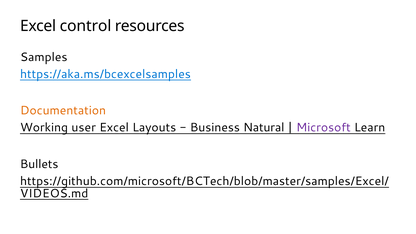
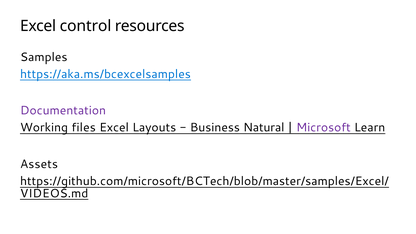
Documentation colour: orange -> purple
user: user -> files
Bullets: Bullets -> Assets
